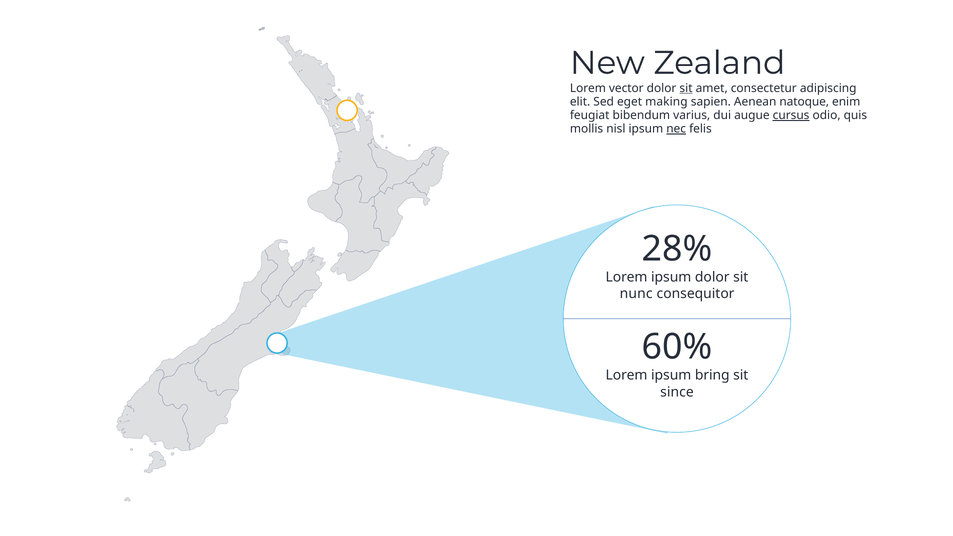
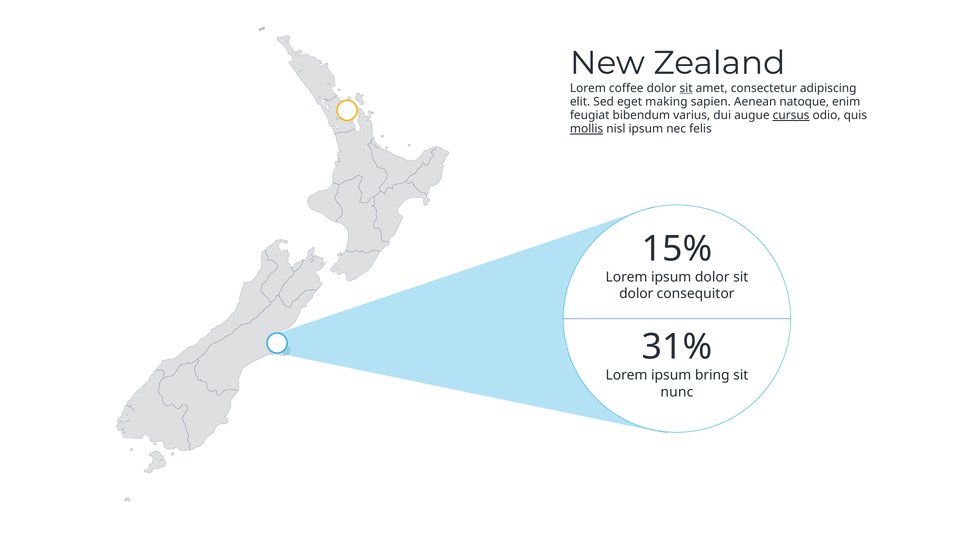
vector: vector -> coffee
mollis underline: none -> present
nec underline: present -> none
28%: 28% -> 15%
nunc at (636, 294): nunc -> dolor
60%: 60% -> 31%
since: since -> nunc
